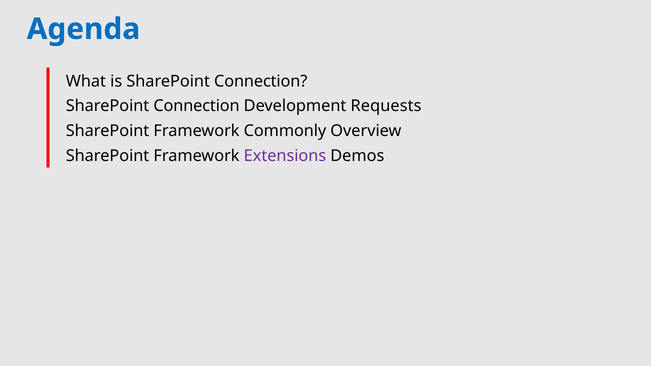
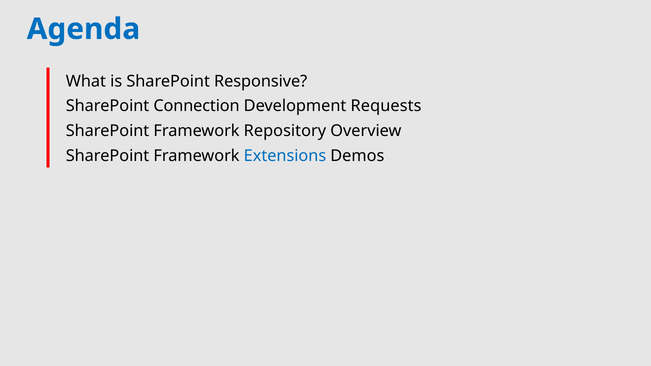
is SharePoint Connection: Connection -> Responsive
Commonly: Commonly -> Repository
Extensions colour: purple -> blue
